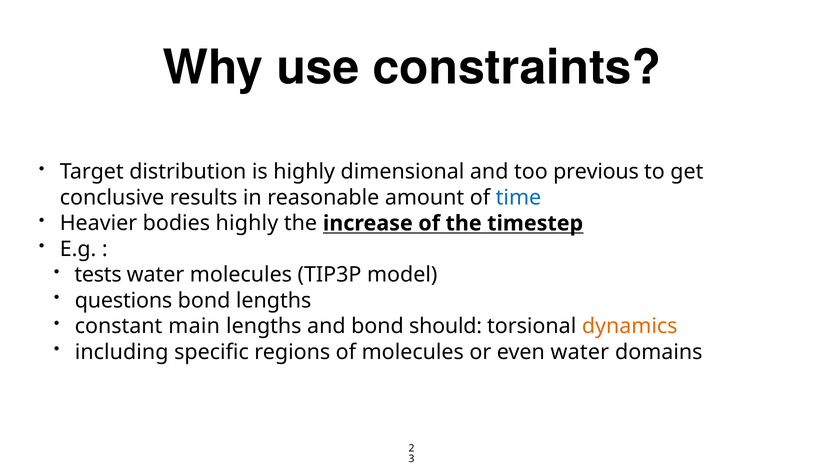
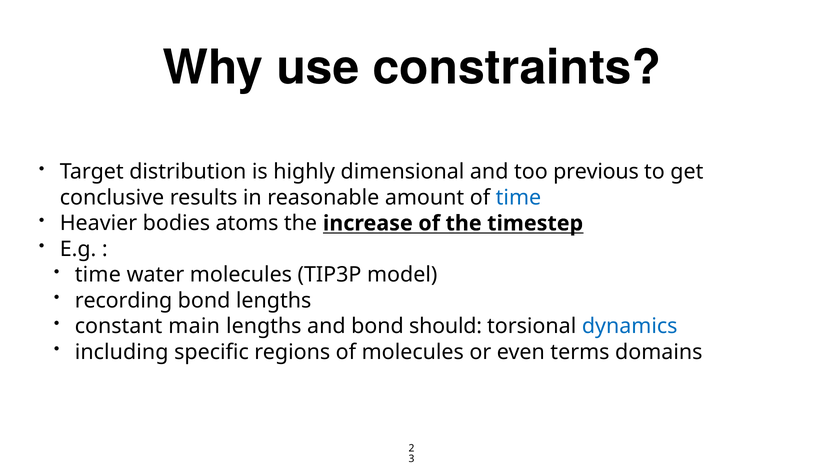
bodies highly: highly -> atoms
tests at (98, 275): tests -> time
questions: questions -> recording
dynamics colour: orange -> blue
even water: water -> terms
